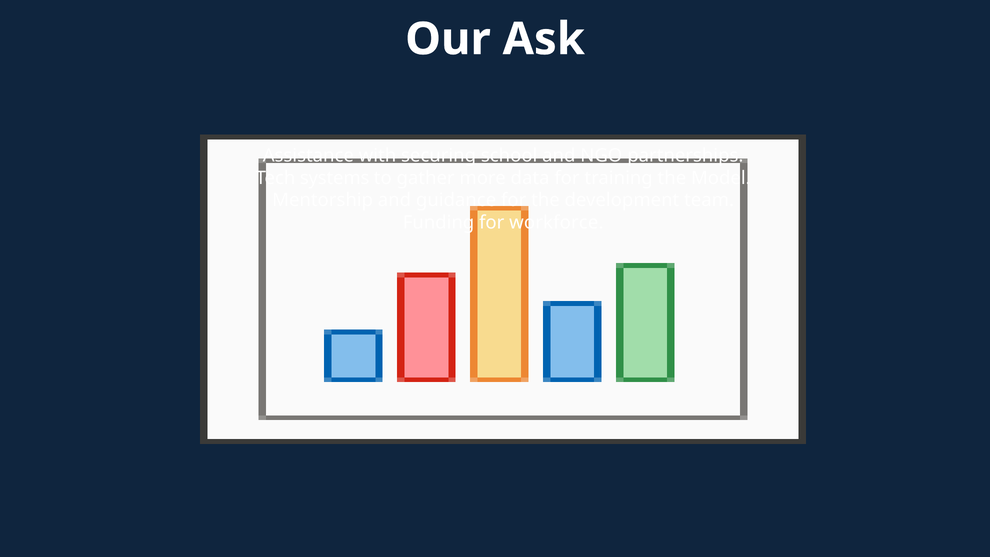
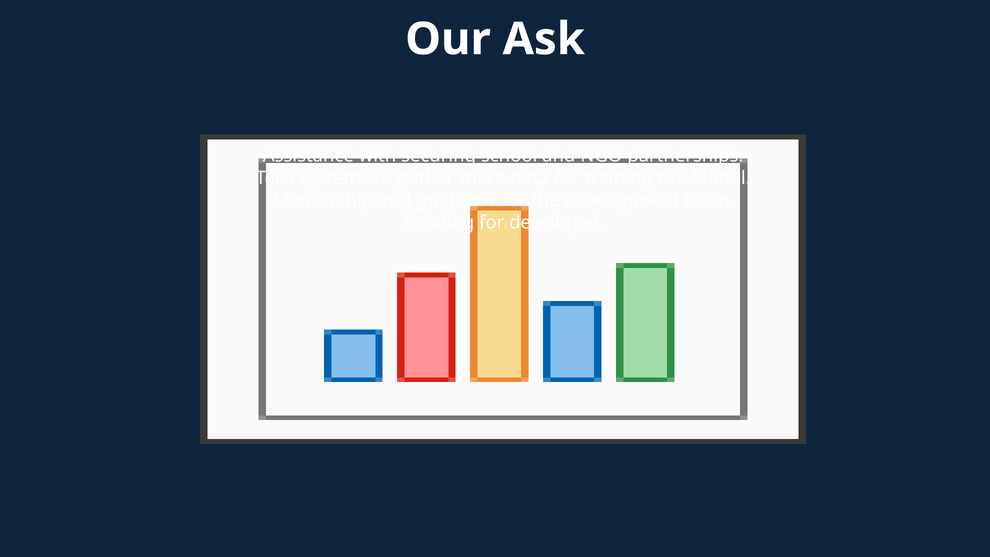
workforce: workforce -> developed
